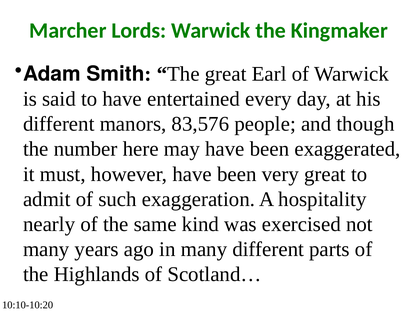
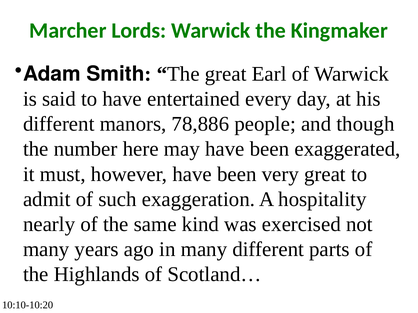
83,576: 83,576 -> 78,886
